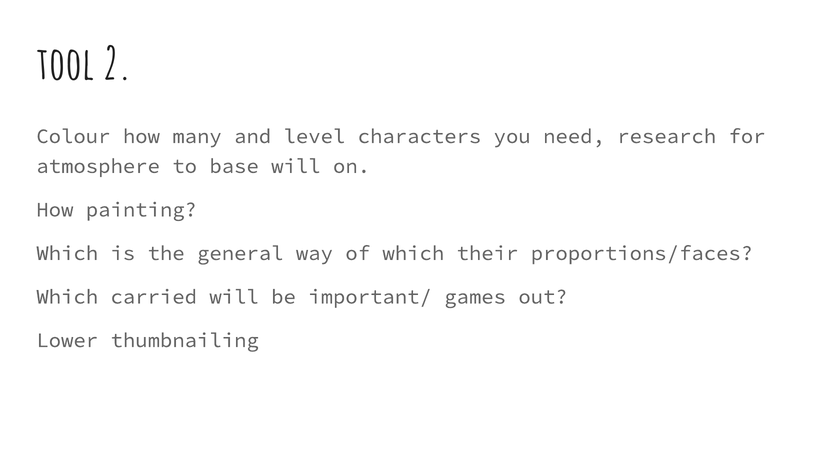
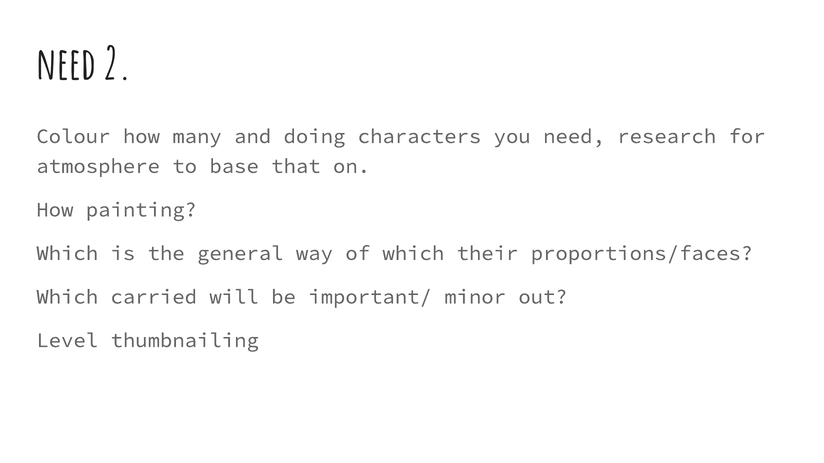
tool at (66, 65): tool -> need
level: level -> doing
base will: will -> that
games: games -> minor
Lower: Lower -> Level
